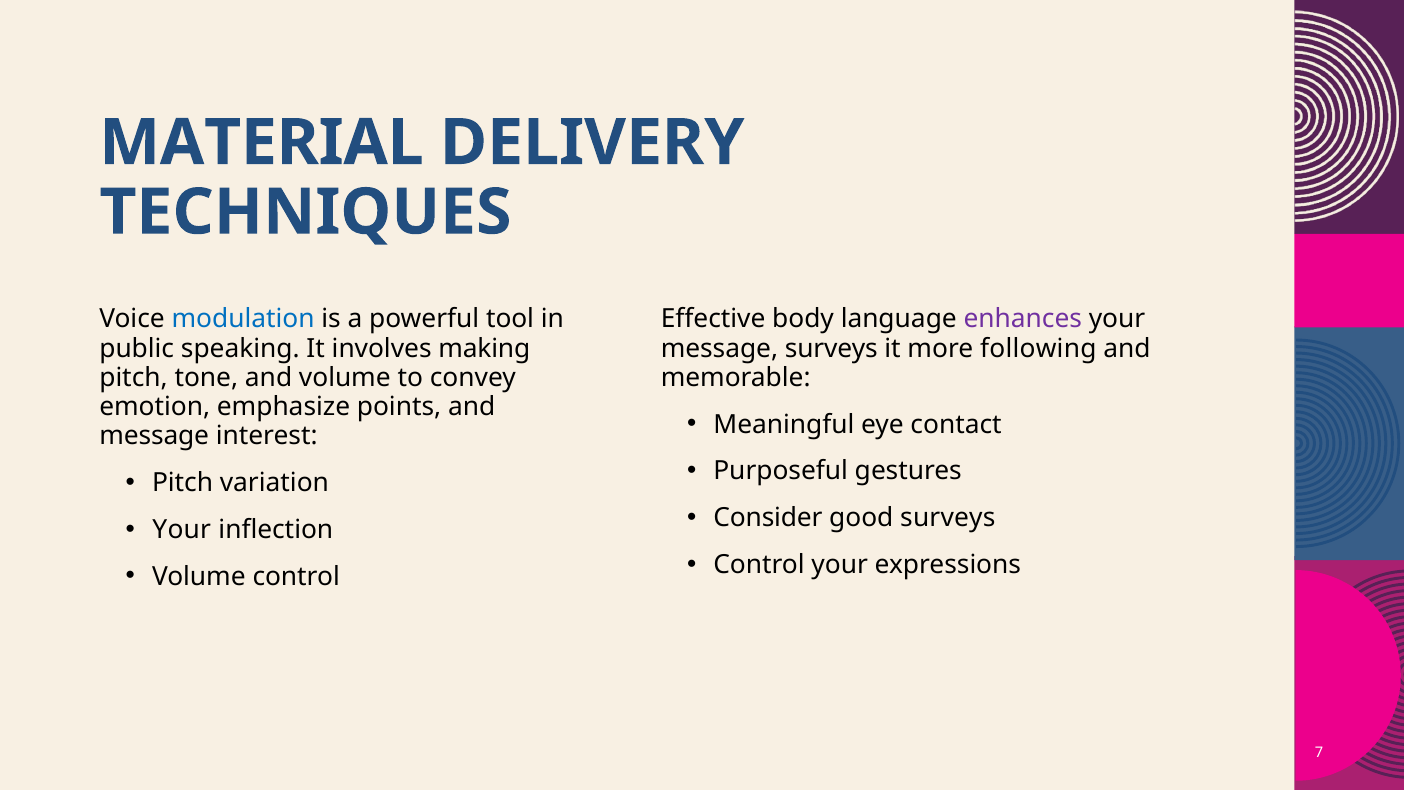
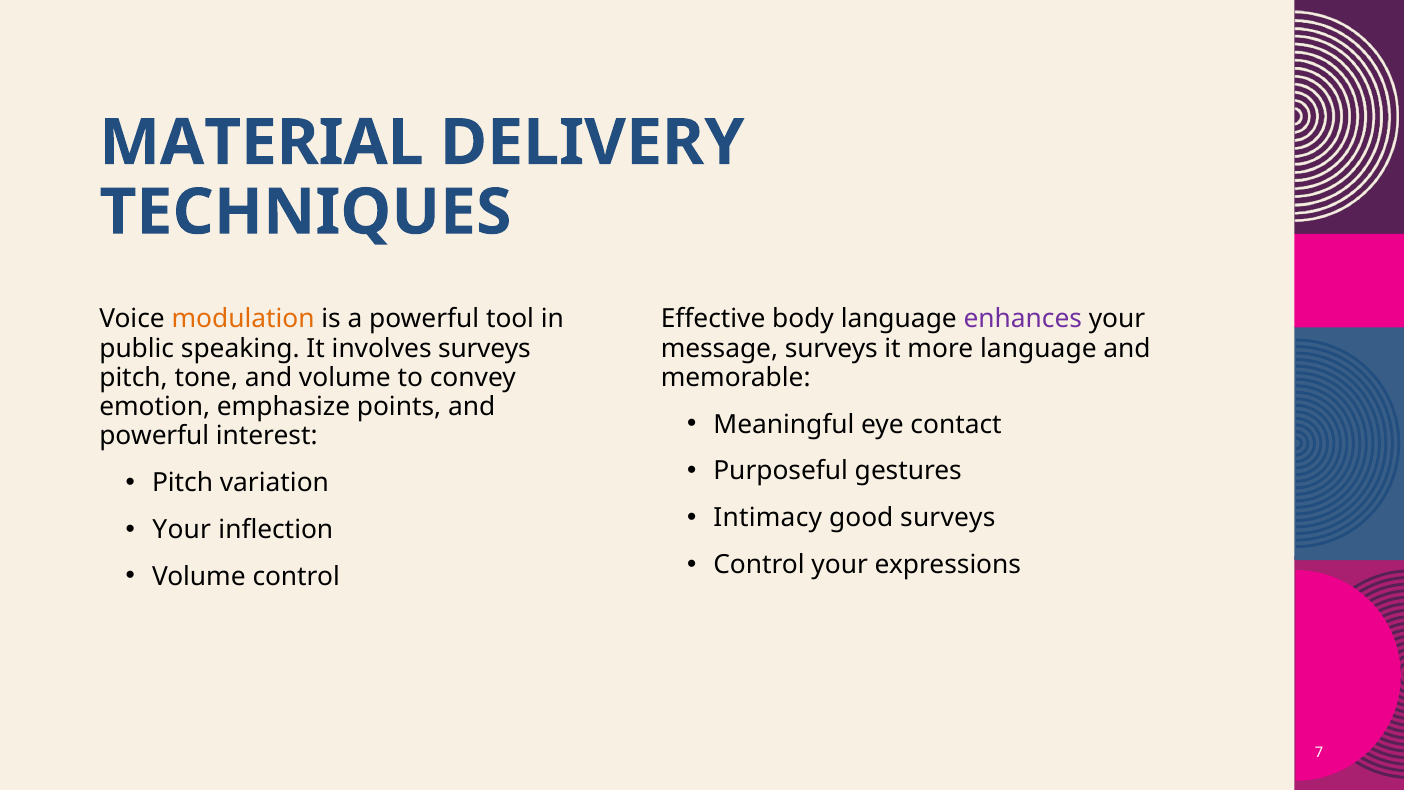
modulation colour: blue -> orange
involves making: making -> surveys
more following: following -> language
message at (154, 436): message -> powerful
Consider: Consider -> Intimacy
